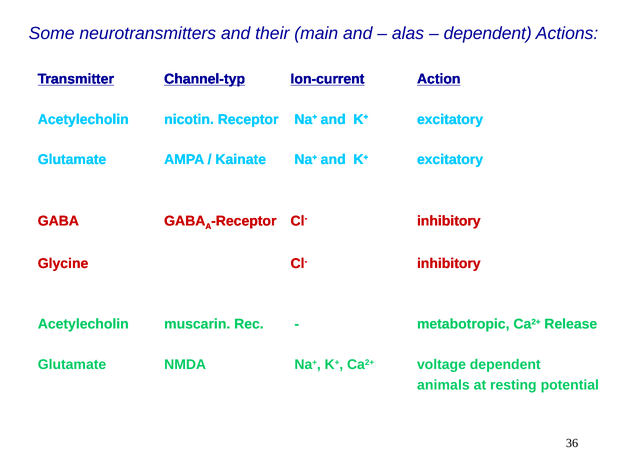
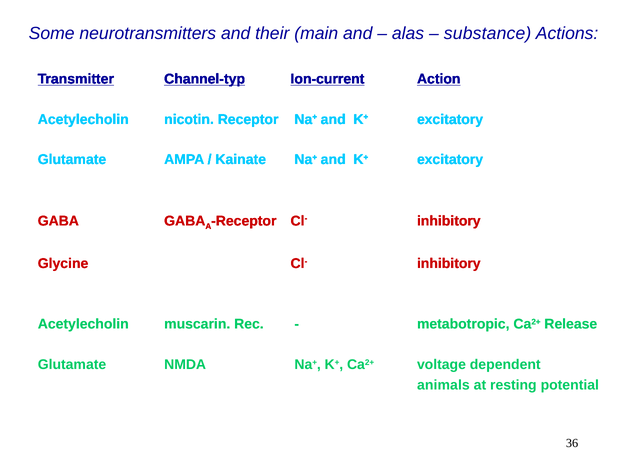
dependent at (488, 33): dependent -> substance
